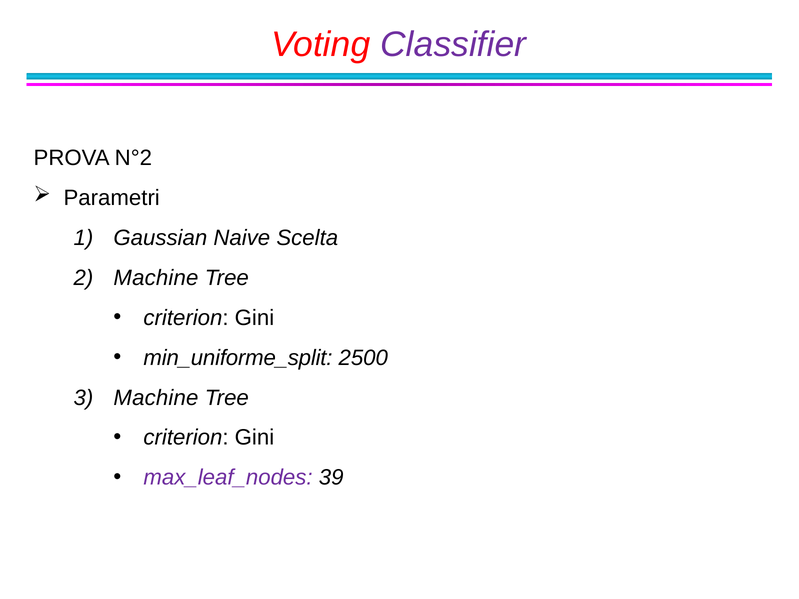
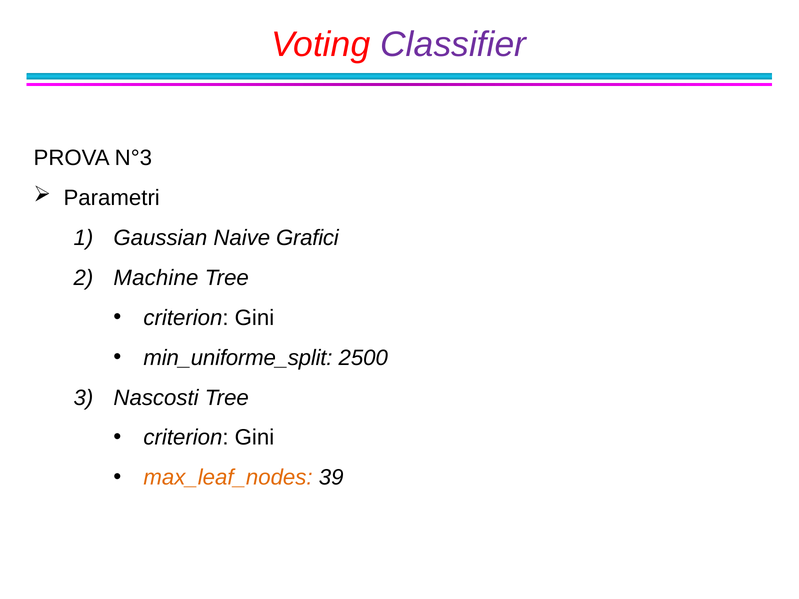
N°2: N°2 -> N°3
Scelta: Scelta -> Grafici
Machine at (156, 398): Machine -> Nascosti
max_leaf_nodes colour: purple -> orange
